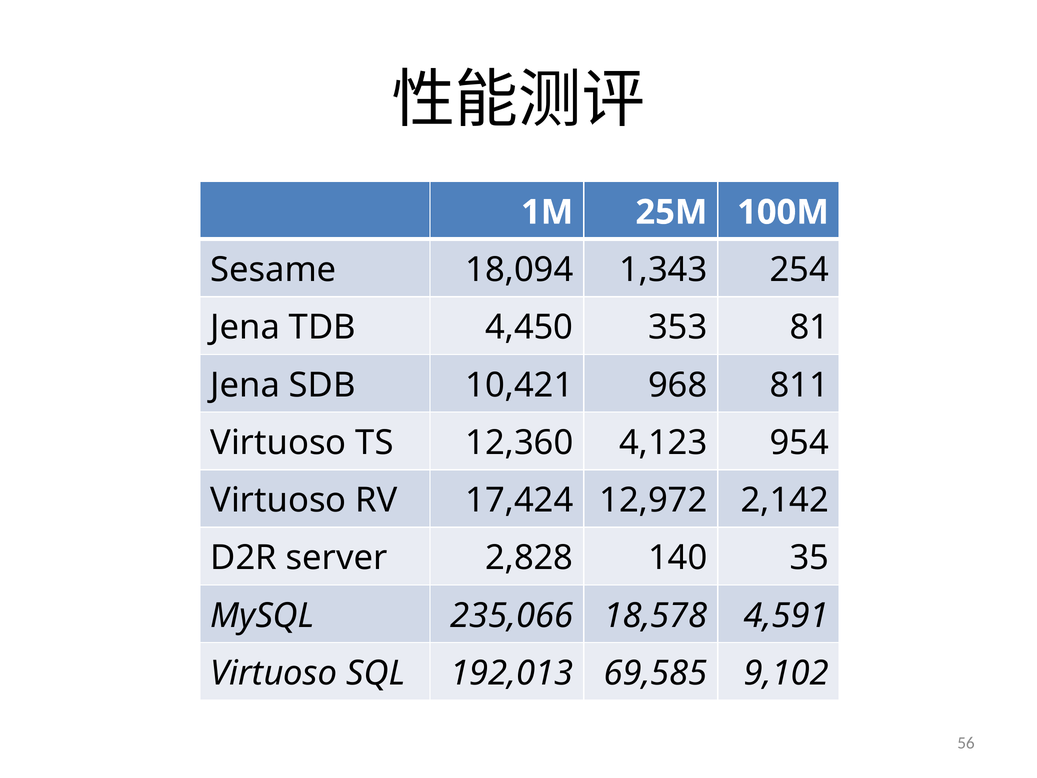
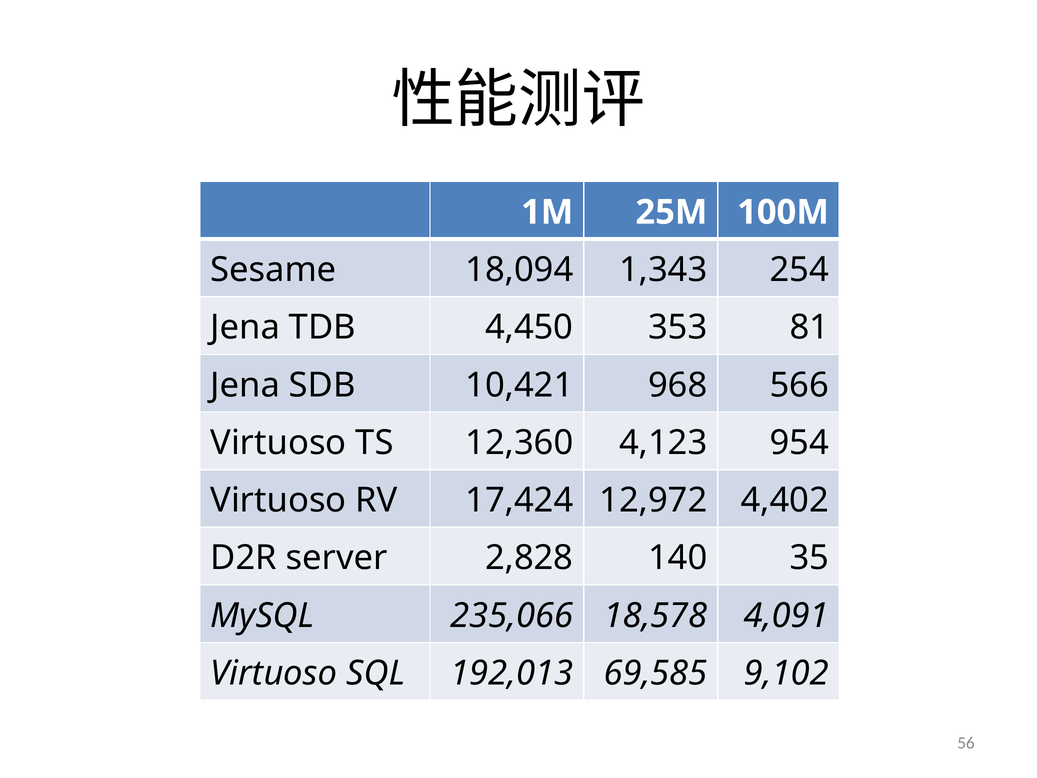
811: 811 -> 566
2,142: 2,142 -> 4,402
4,591: 4,591 -> 4,091
